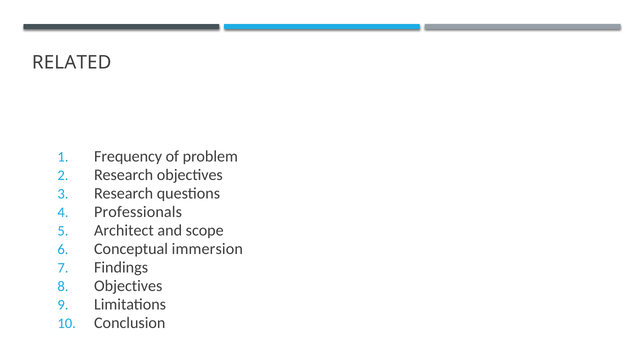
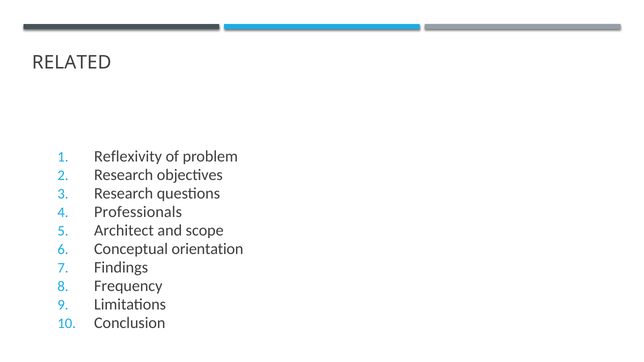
Frequency: Frequency -> Reflexivity
immersion: immersion -> orientation
Objectives at (128, 286): Objectives -> Frequency
